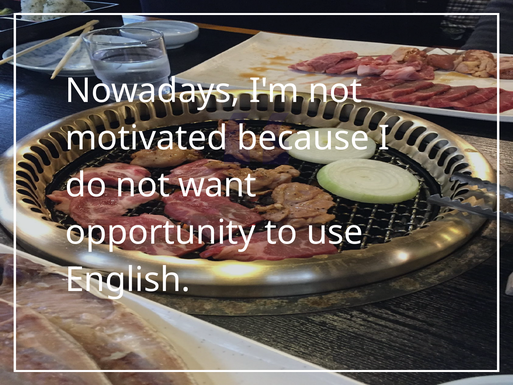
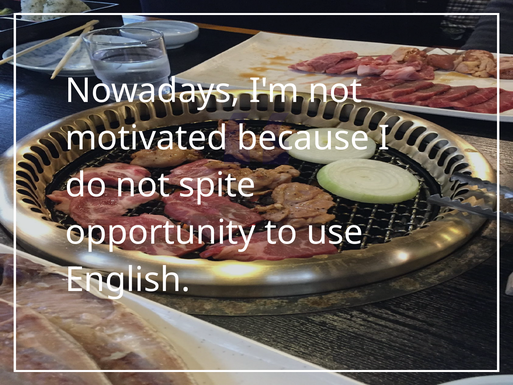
want: want -> spite
